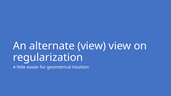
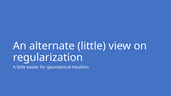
alternate view: view -> little
